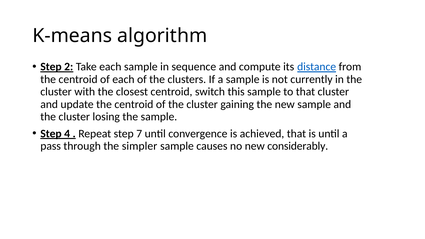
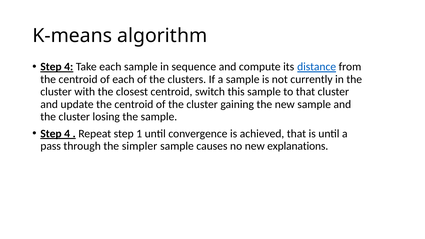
2 at (69, 67): 2 -> 4
7: 7 -> 1
considerably: considerably -> explanations
